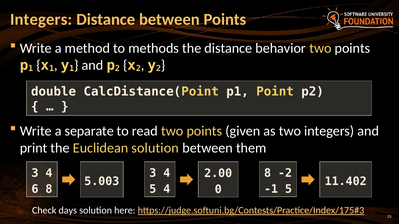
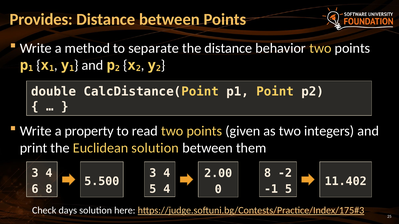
Integers at (41, 19): Integers -> Provides
methods: methods -> separate
separate: separate -> property
5.003: 5.003 -> 5.500
